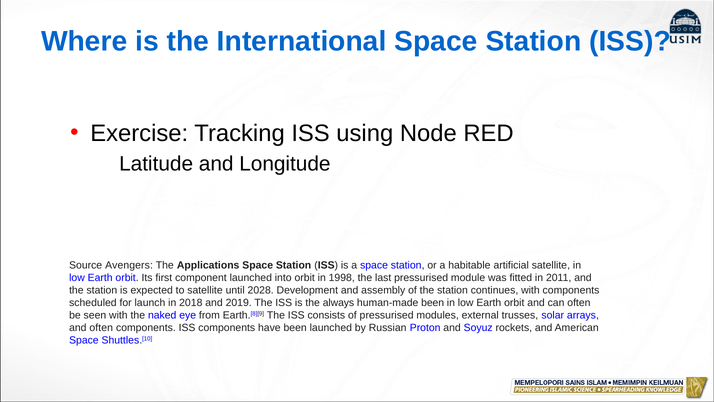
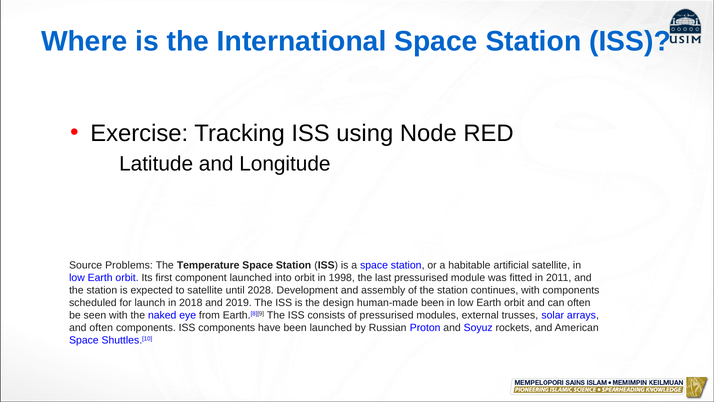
Avengers: Avengers -> Problems
Applications: Applications -> Temperature
always: always -> design
